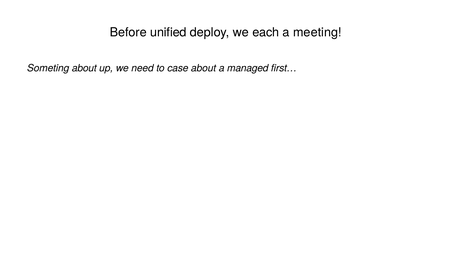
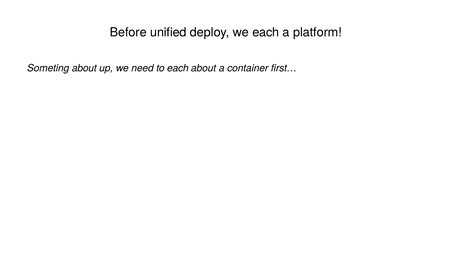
meeting: meeting -> platform
to case: case -> each
managed: managed -> container
